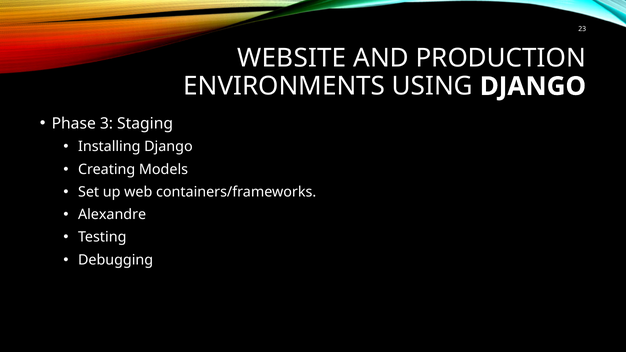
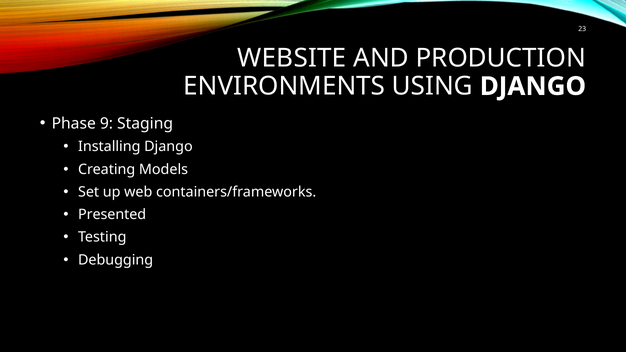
3: 3 -> 9
Alexandre: Alexandre -> Presented
